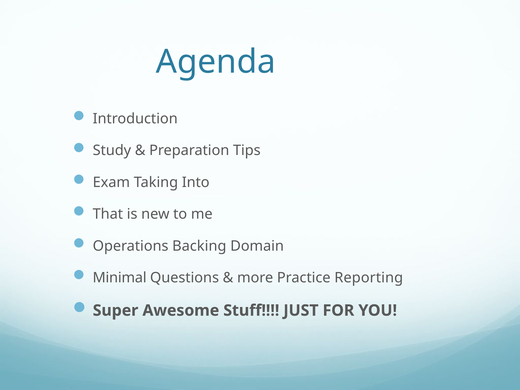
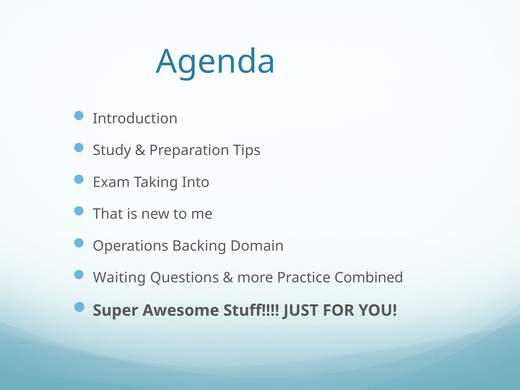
Minimal: Minimal -> Waiting
Reporting: Reporting -> Combined
